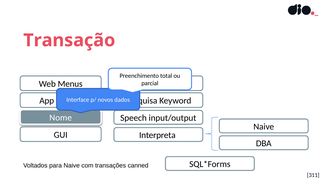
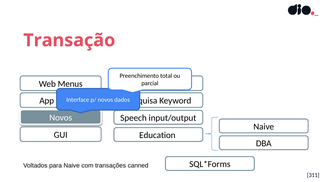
Nome at (61, 118): Nome -> Novos
Interpreta: Interpreta -> Education
